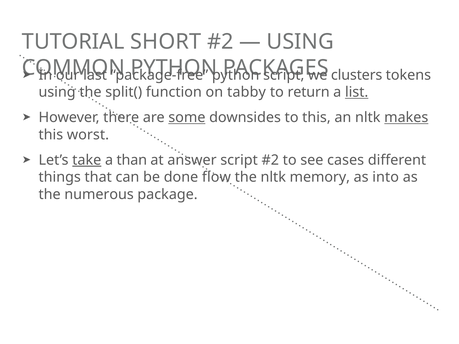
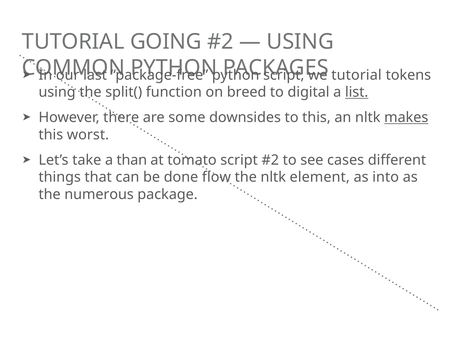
SHORT: SHORT -> GOING
clusters at (357, 75): clusters -> tutorial
tabby: tabby -> breed
return: return -> digital
some underline: present -> none
take underline: present -> none
answer: answer -> tomato
memory: memory -> element
